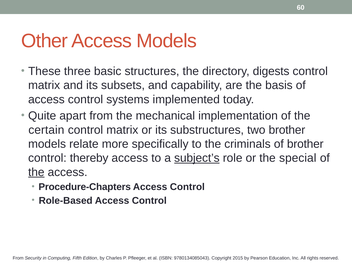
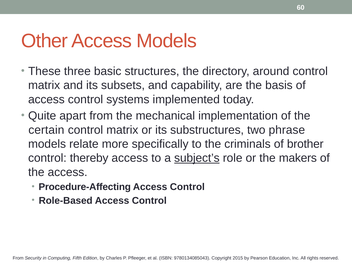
digests: digests -> around
two brother: brother -> phrase
special: special -> makers
the at (36, 172) underline: present -> none
Procedure-Chapters: Procedure-Chapters -> Procedure-Affecting
